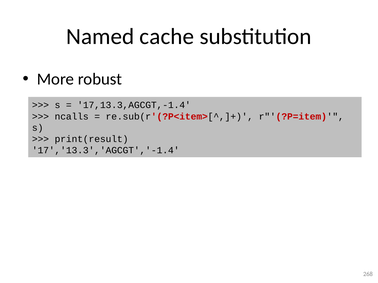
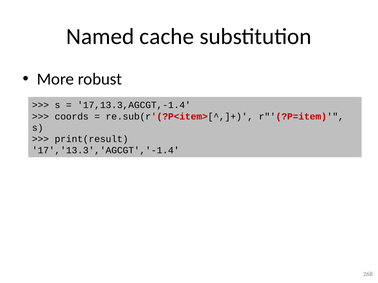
ncalls: ncalls -> coords
